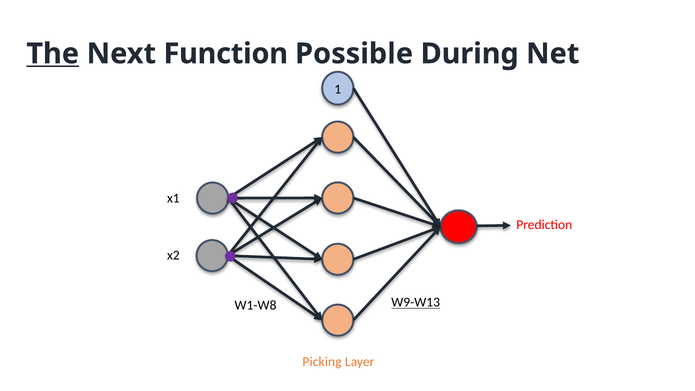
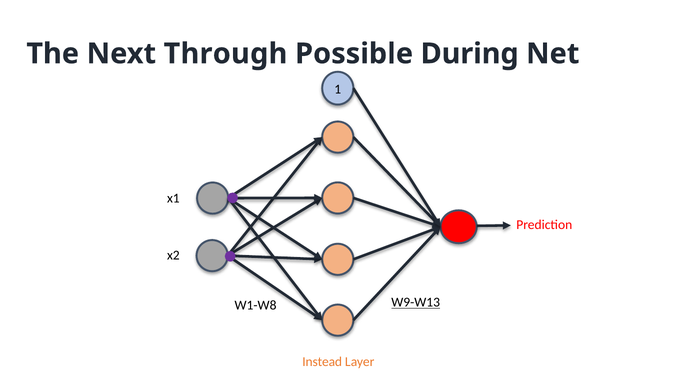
The underline: present -> none
Function: Function -> Through
Picking: Picking -> Instead
